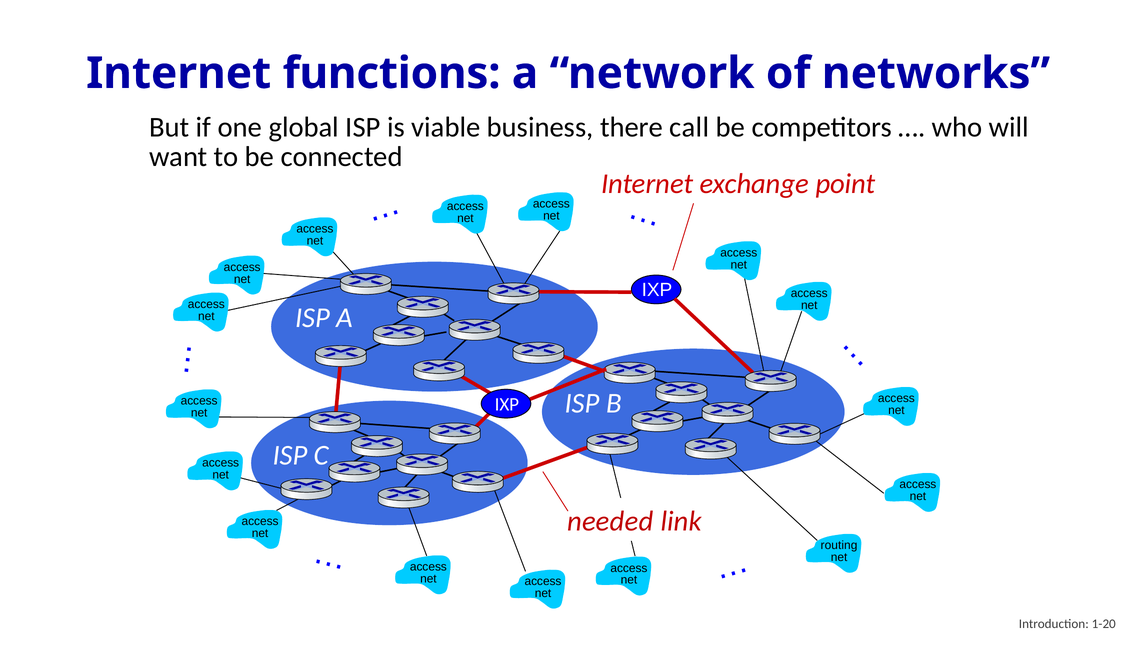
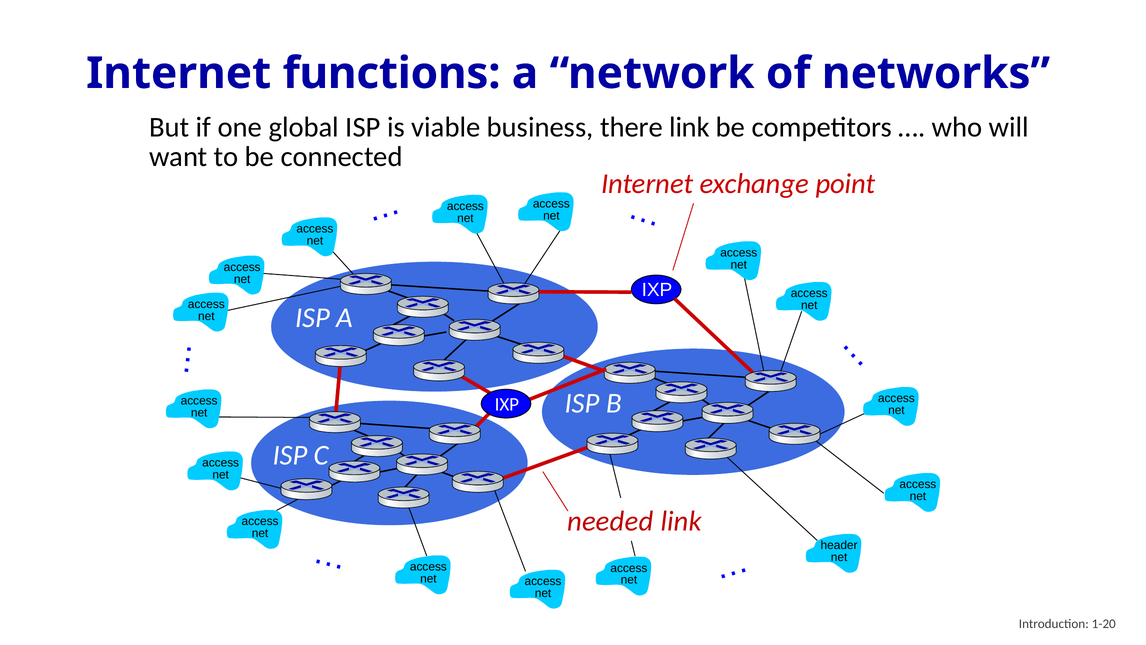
there call: call -> link
routing: routing -> header
